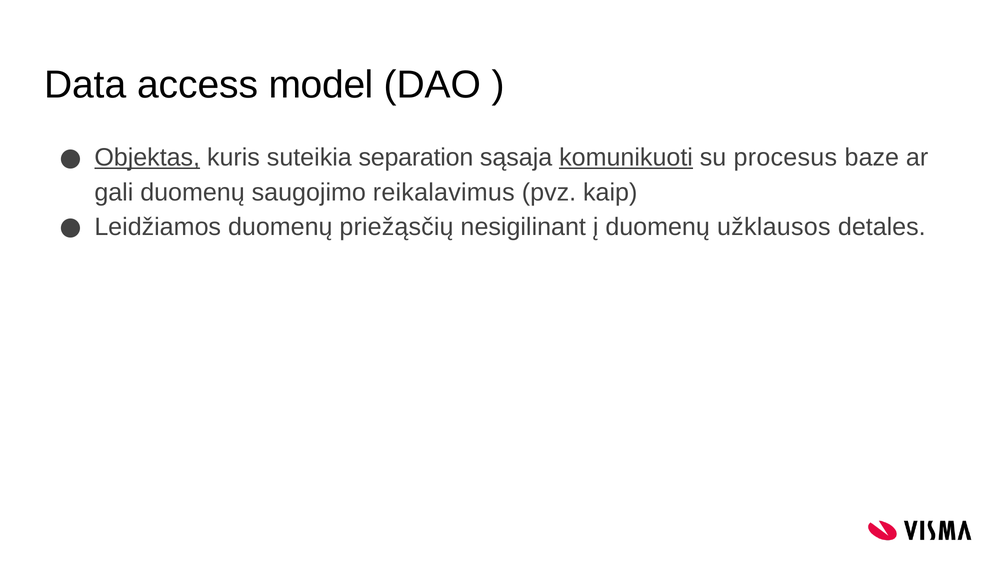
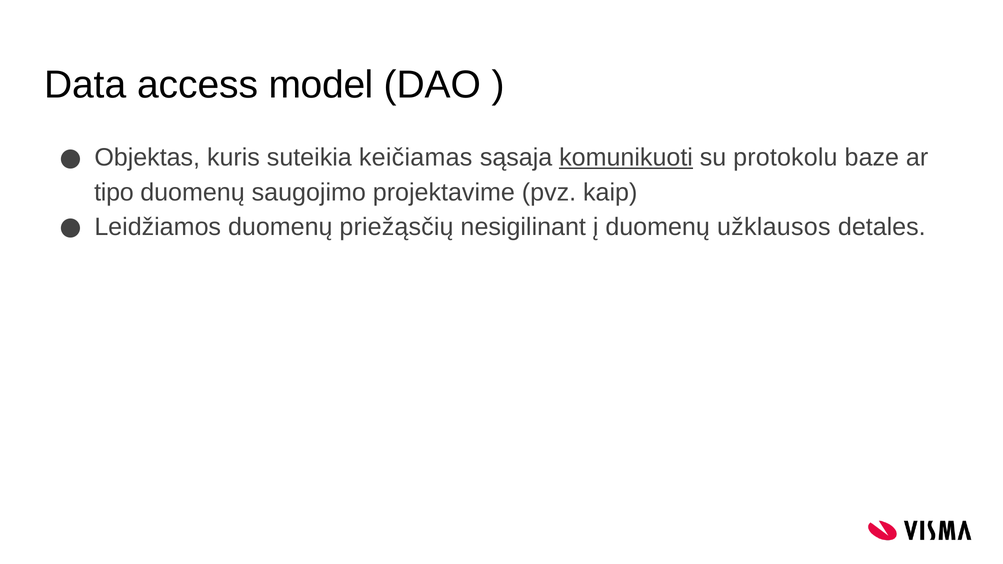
Objektas underline: present -> none
separation: separation -> keičiamas
procesus: procesus -> protokolu
gali: gali -> tipo
reikalavimus: reikalavimus -> projektavime
